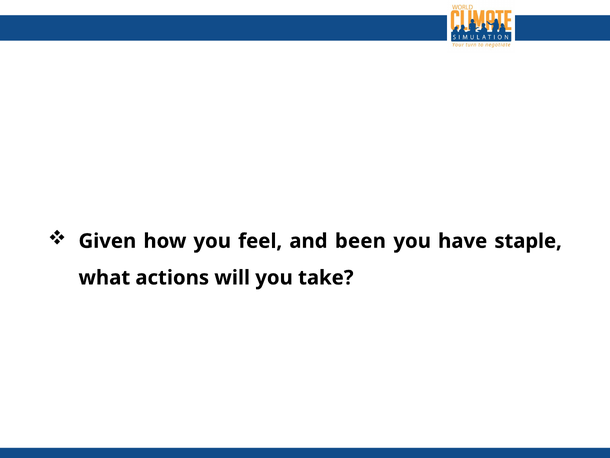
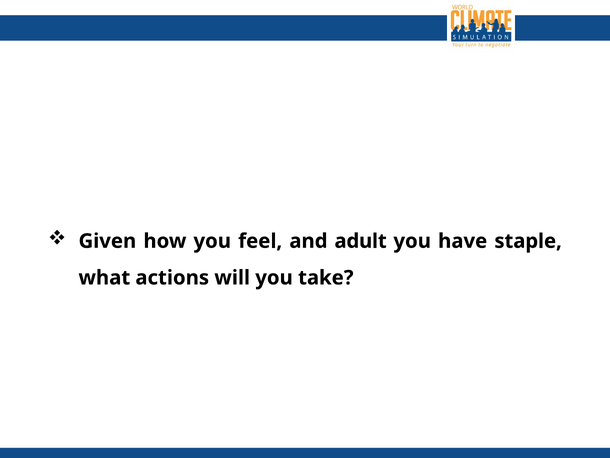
been: been -> adult
